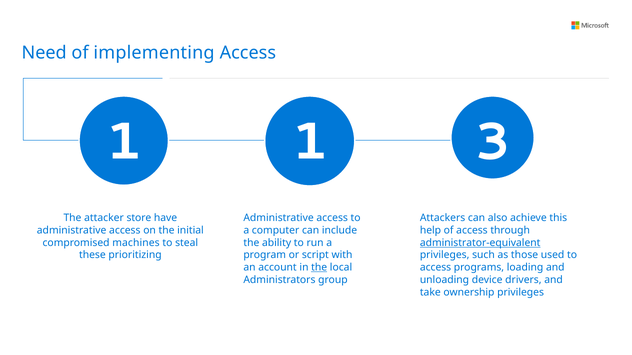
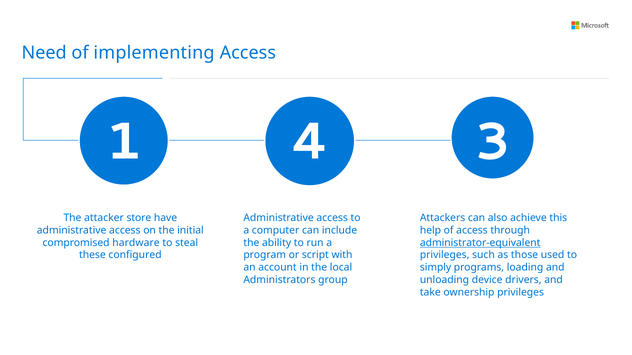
1 1: 1 -> 4
machines: machines -> hardware
prioritizing: prioritizing -> configured
the at (319, 268) underline: present -> none
access at (436, 268): access -> simply
